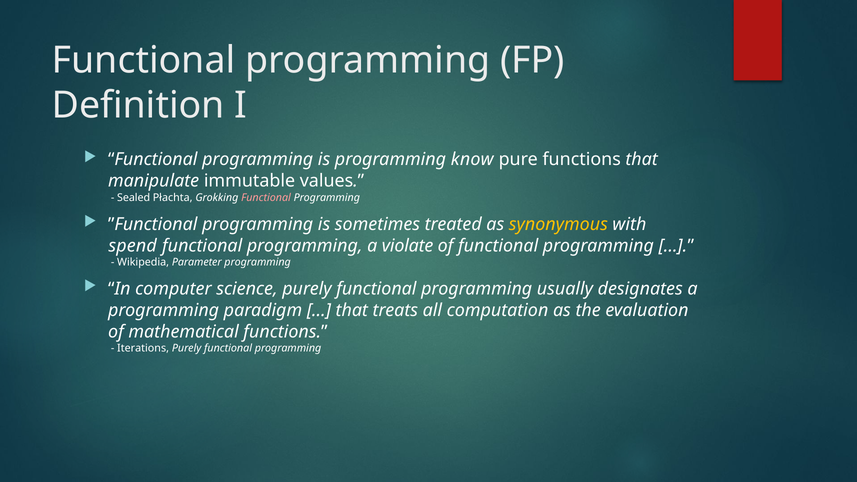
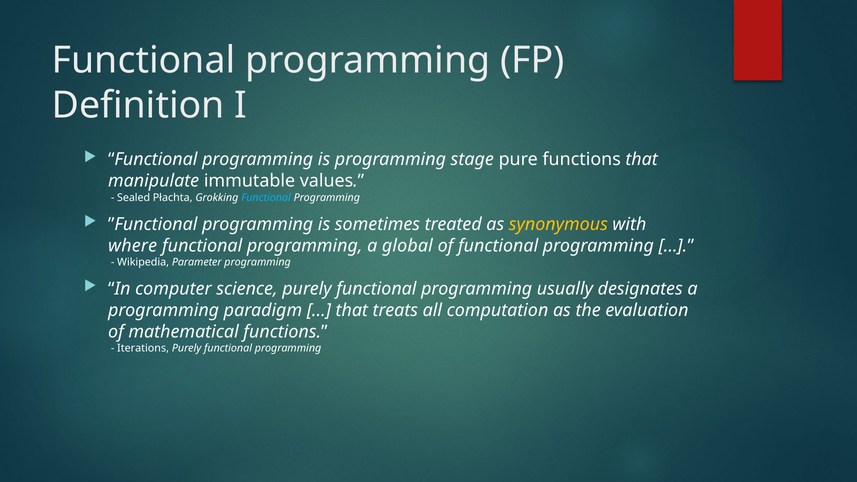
know: know -> stage
Functional at (266, 198) colour: pink -> light blue
spend: spend -> where
violate: violate -> global
